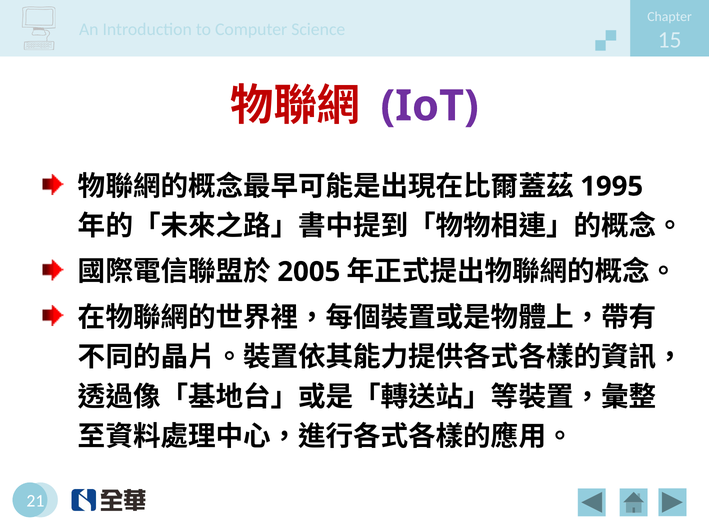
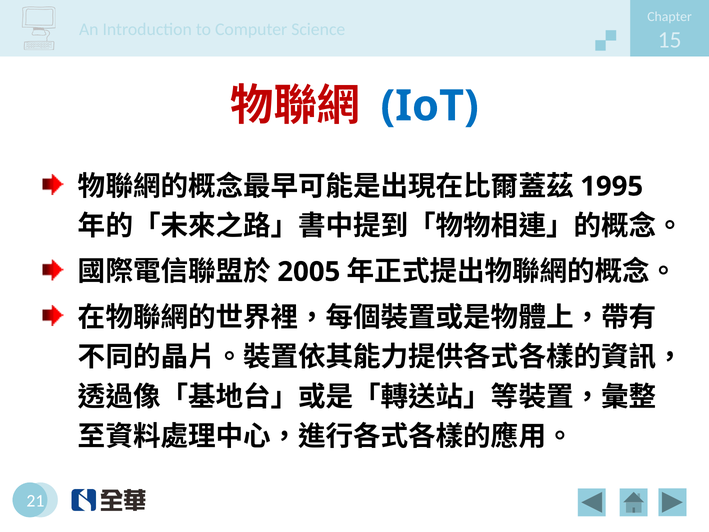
IoT colour: purple -> blue
